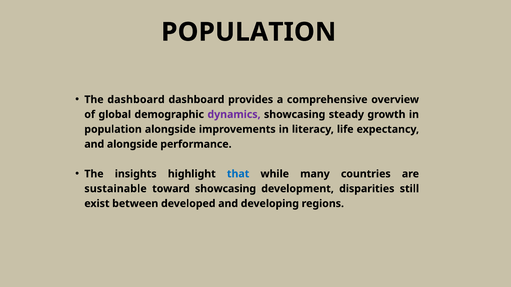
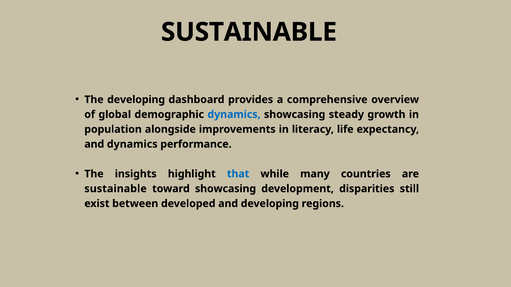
POPULATION at (249, 32): POPULATION -> SUSTAINABLE
The dashboard: dashboard -> developing
dynamics at (234, 115) colour: purple -> blue
and alongside: alongside -> dynamics
